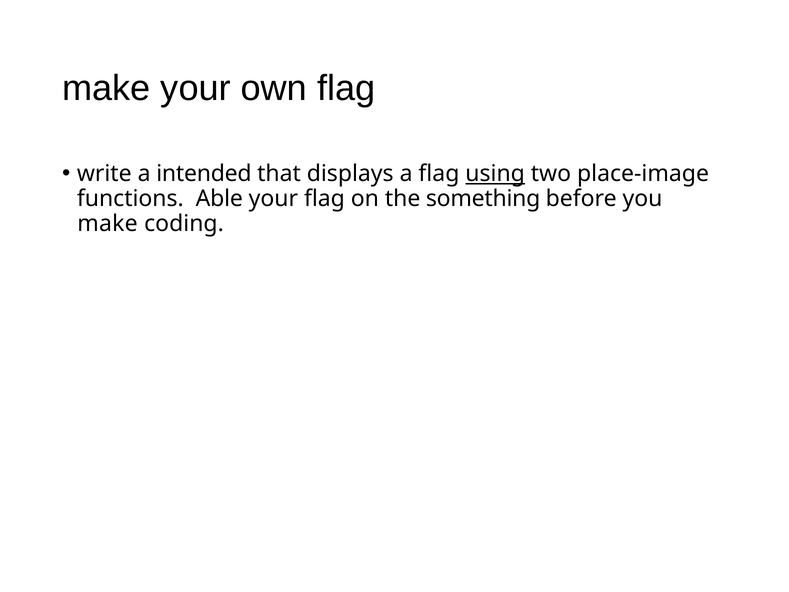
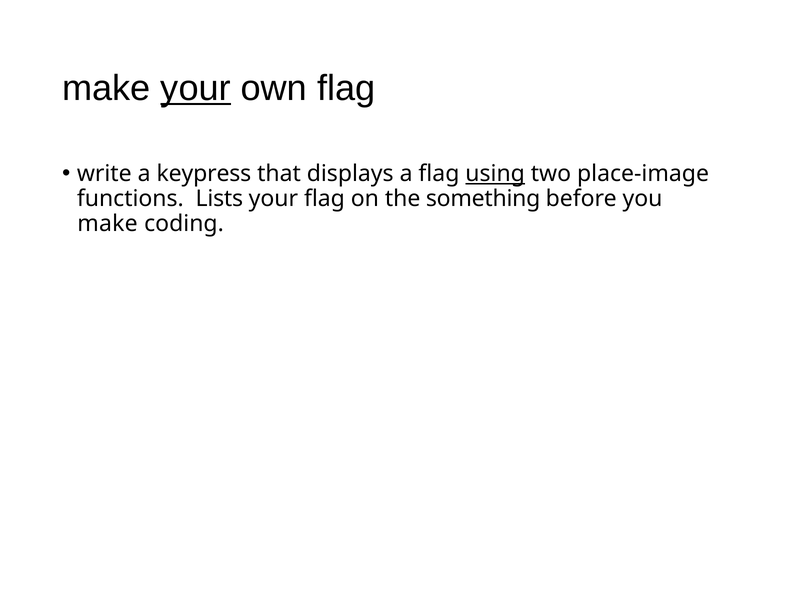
your at (196, 88) underline: none -> present
intended: intended -> keypress
Able: Able -> Lists
